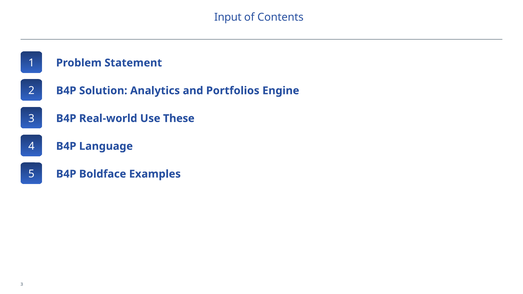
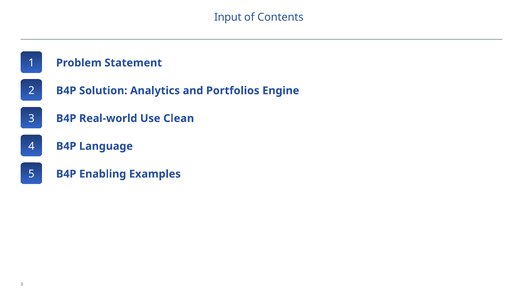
These: These -> Clean
Boldface: Boldface -> Enabling
